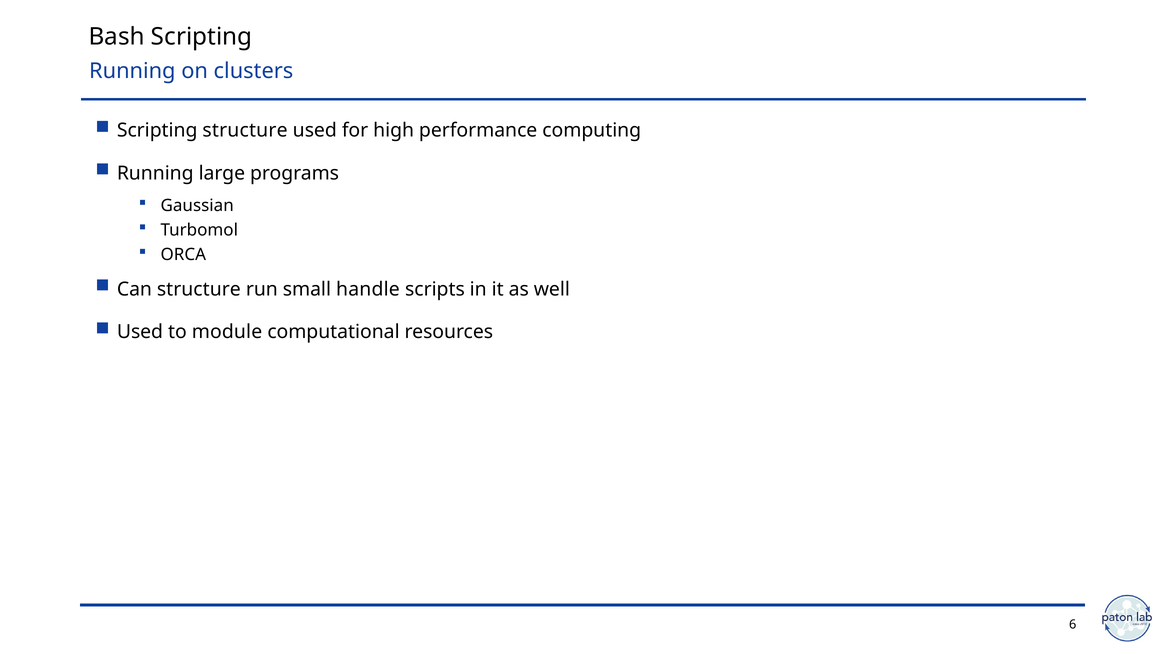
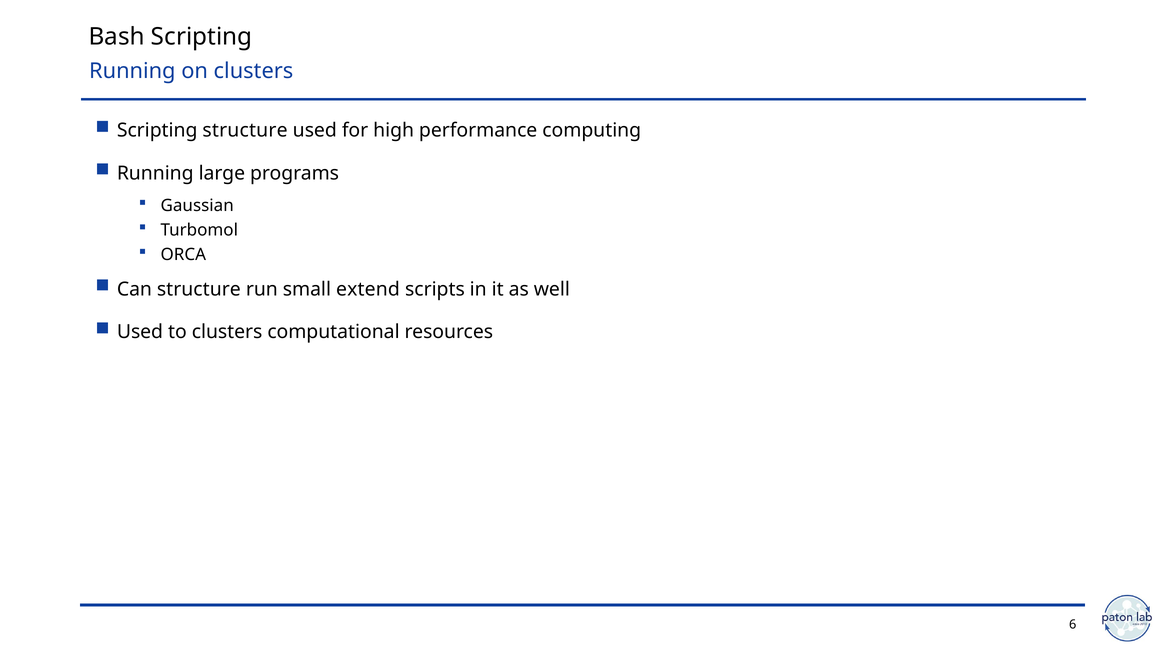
handle: handle -> extend
to module: module -> clusters
